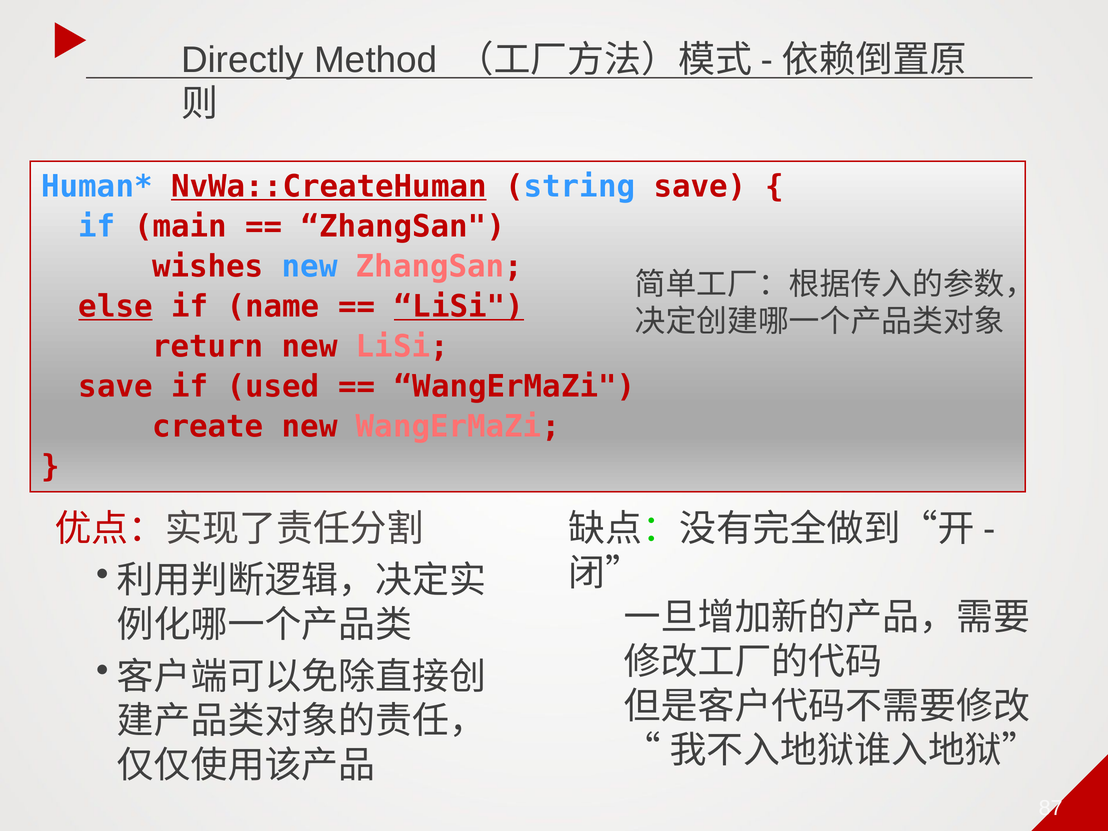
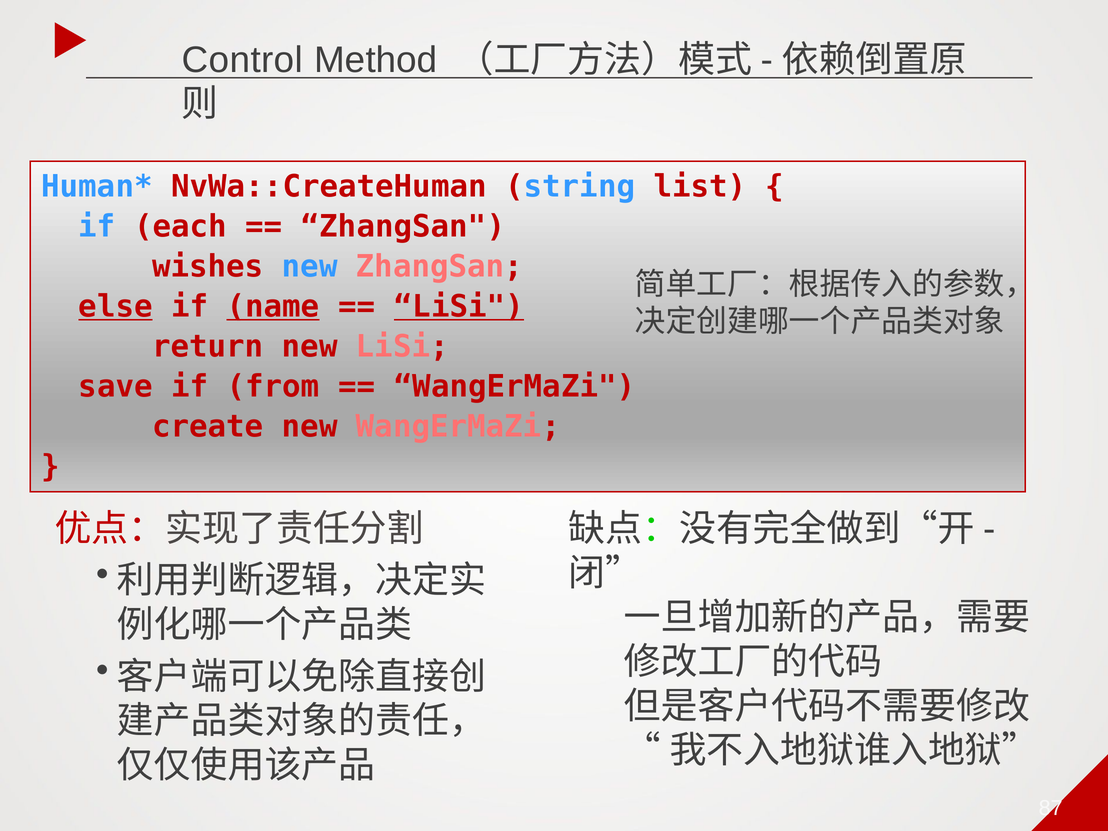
Directly: Directly -> Control
NvWa::CreateHuman underline: present -> none
string save: save -> list
main: main -> each
name underline: none -> present
used: used -> from
